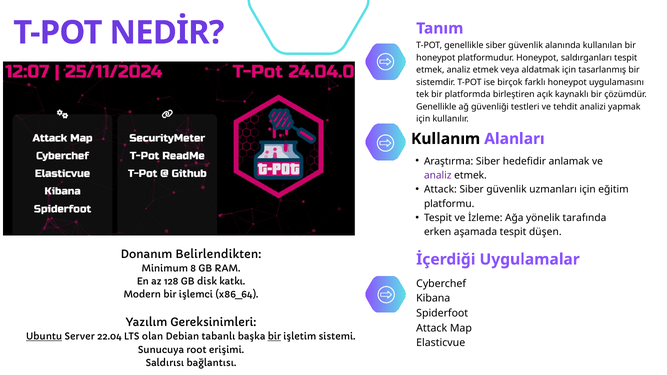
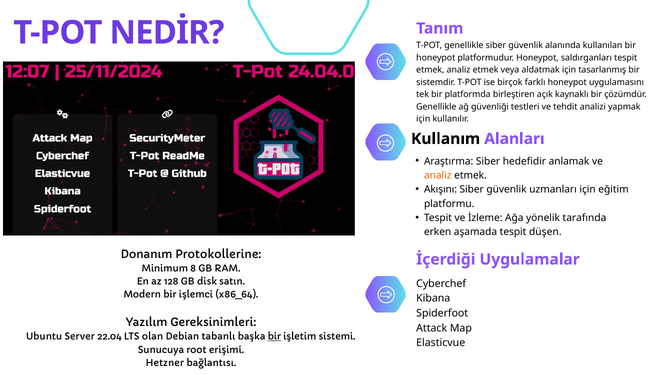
analiz at (438, 175) colour: purple -> orange
Attack at (440, 190): Attack -> Akışını
Belirlendikten: Belirlendikten -> Protokollerine
katkı: katkı -> satın
Ubuntu underline: present -> none
Saldırısı: Saldırısı -> Hetzner
